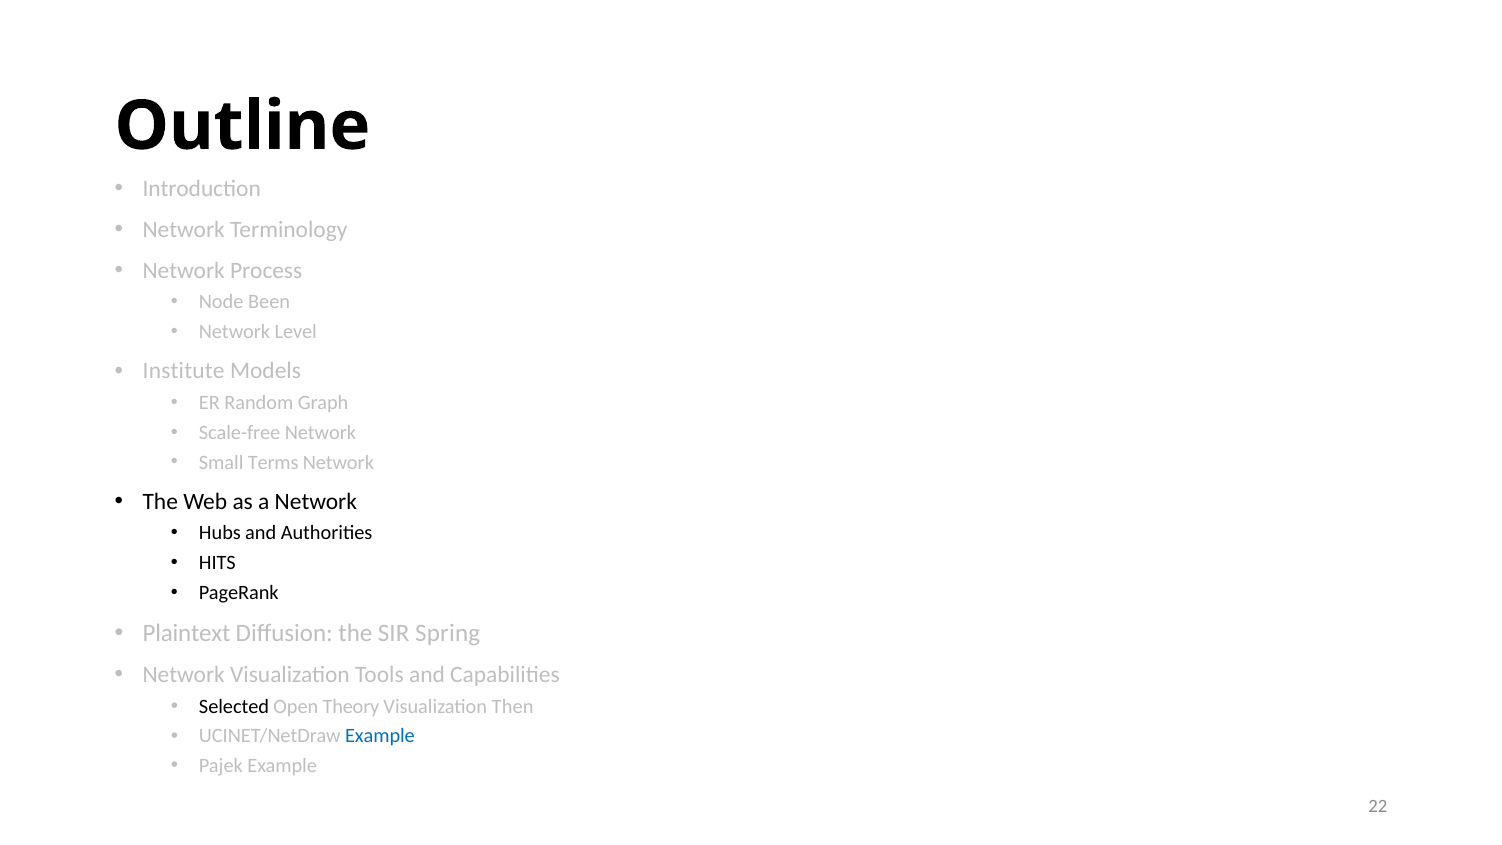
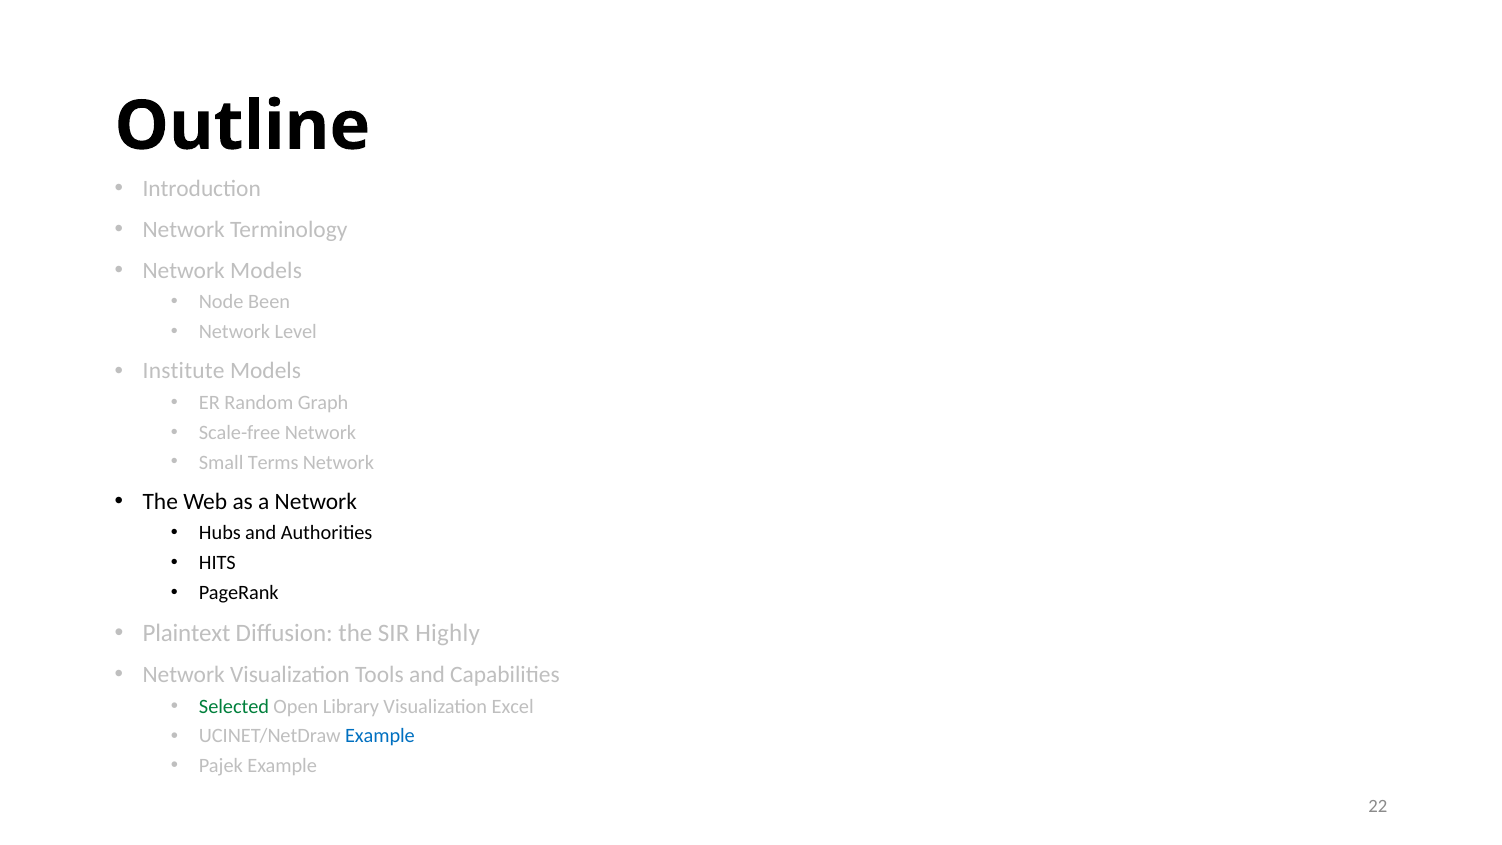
Network Process: Process -> Models
Spring: Spring -> Highly
Selected colour: black -> green
Theory: Theory -> Library
Then: Then -> Excel
